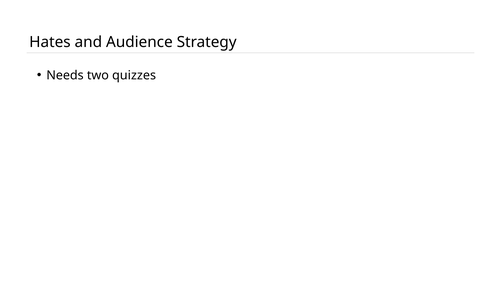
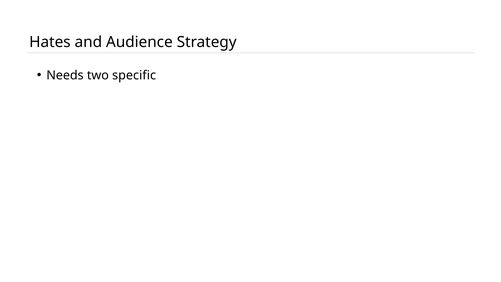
quizzes: quizzes -> specific
